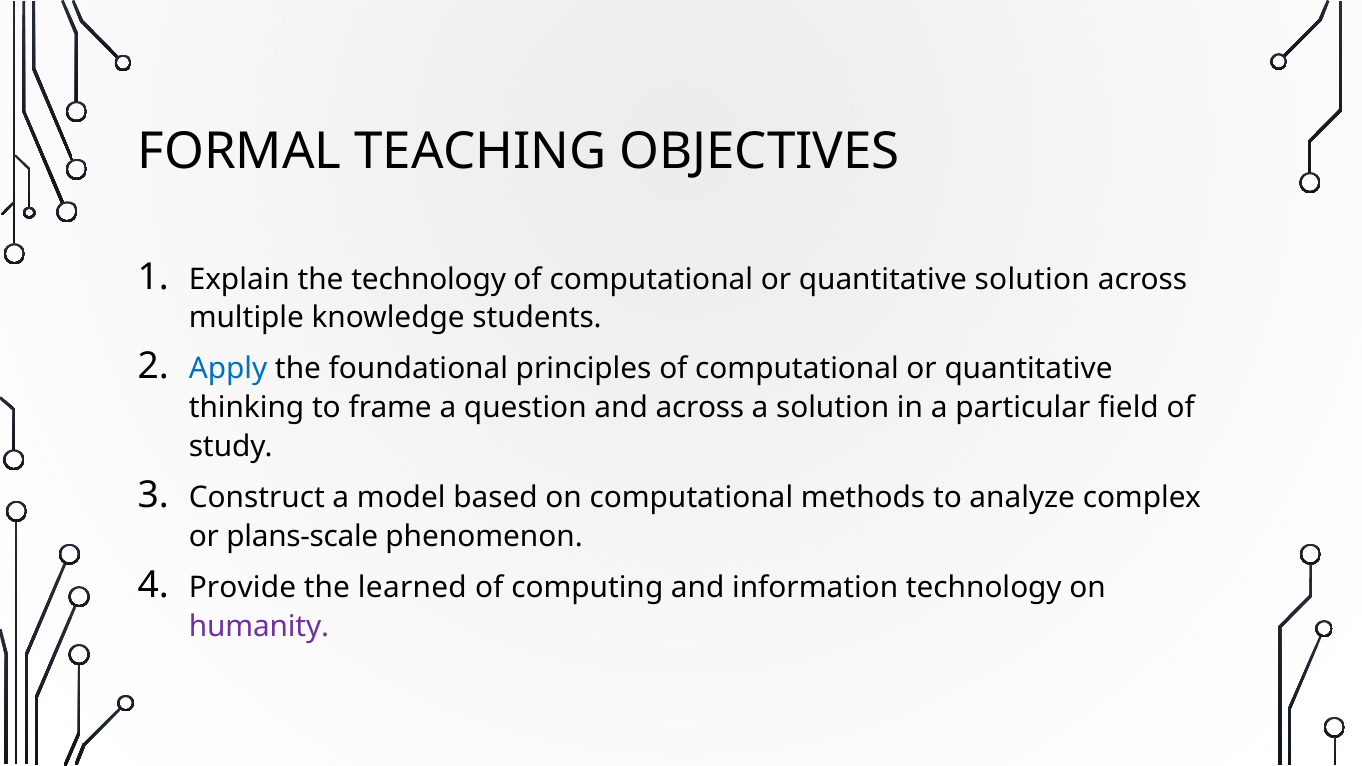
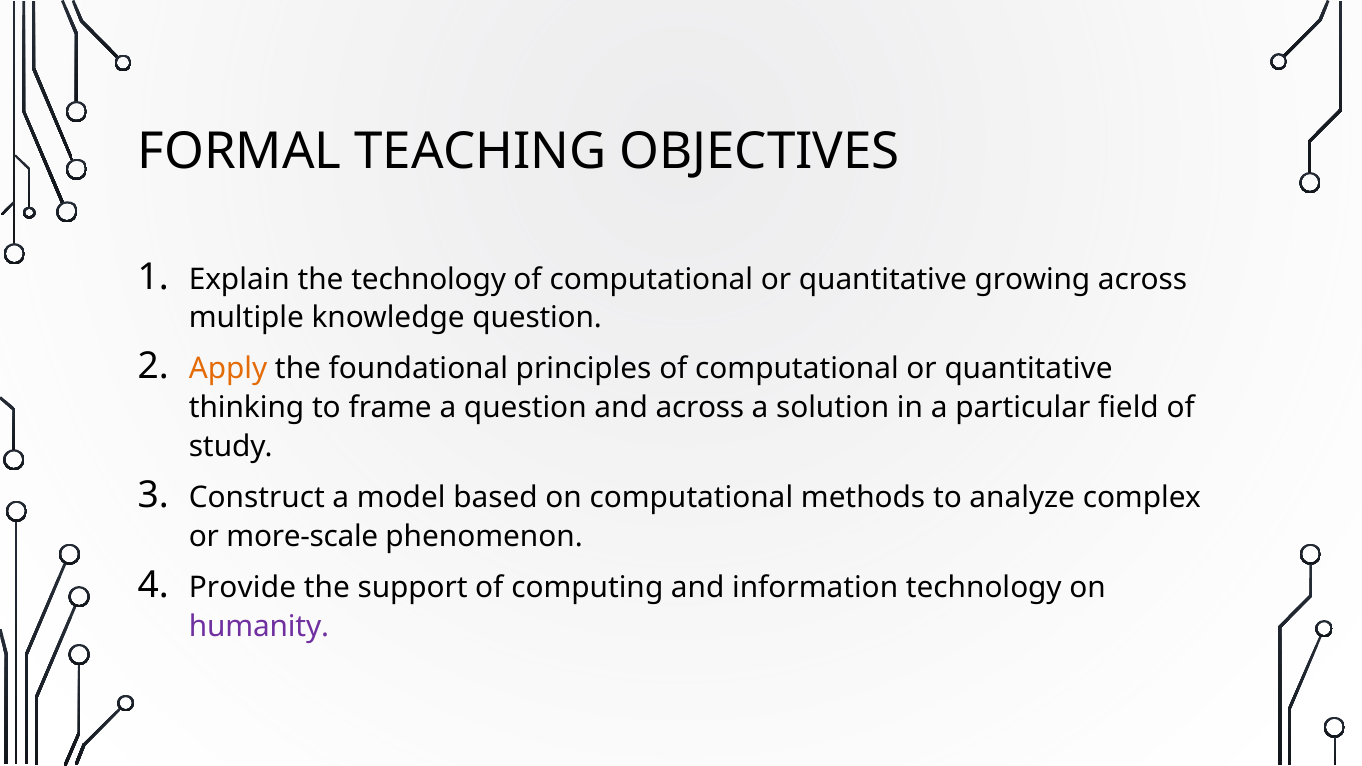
quantitative solution: solution -> growing
knowledge students: students -> question
Apply colour: blue -> orange
plans-scale: plans-scale -> more-scale
learned: learned -> support
